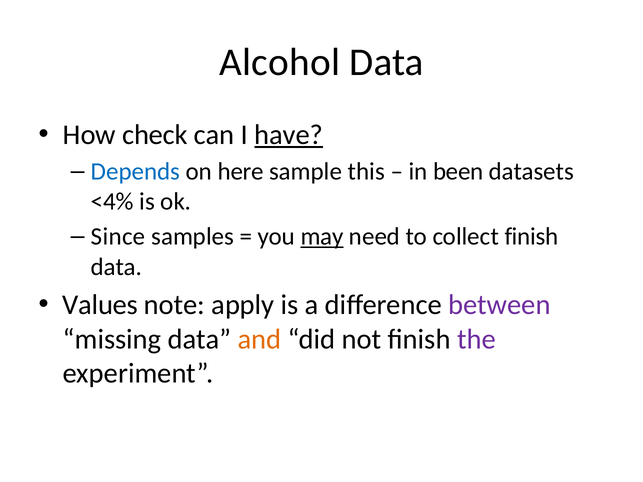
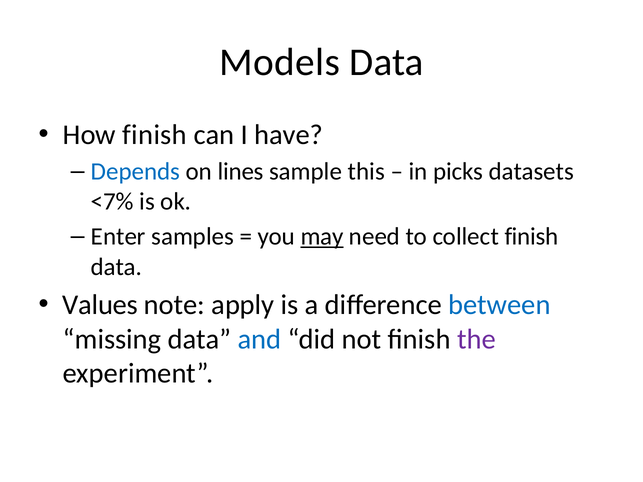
Alcohol: Alcohol -> Models
How check: check -> finish
have underline: present -> none
here: here -> lines
been: been -> picks
<4%: <4% -> <7%
Since: Since -> Enter
between colour: purple -> blue
and colour: orange -> blue
